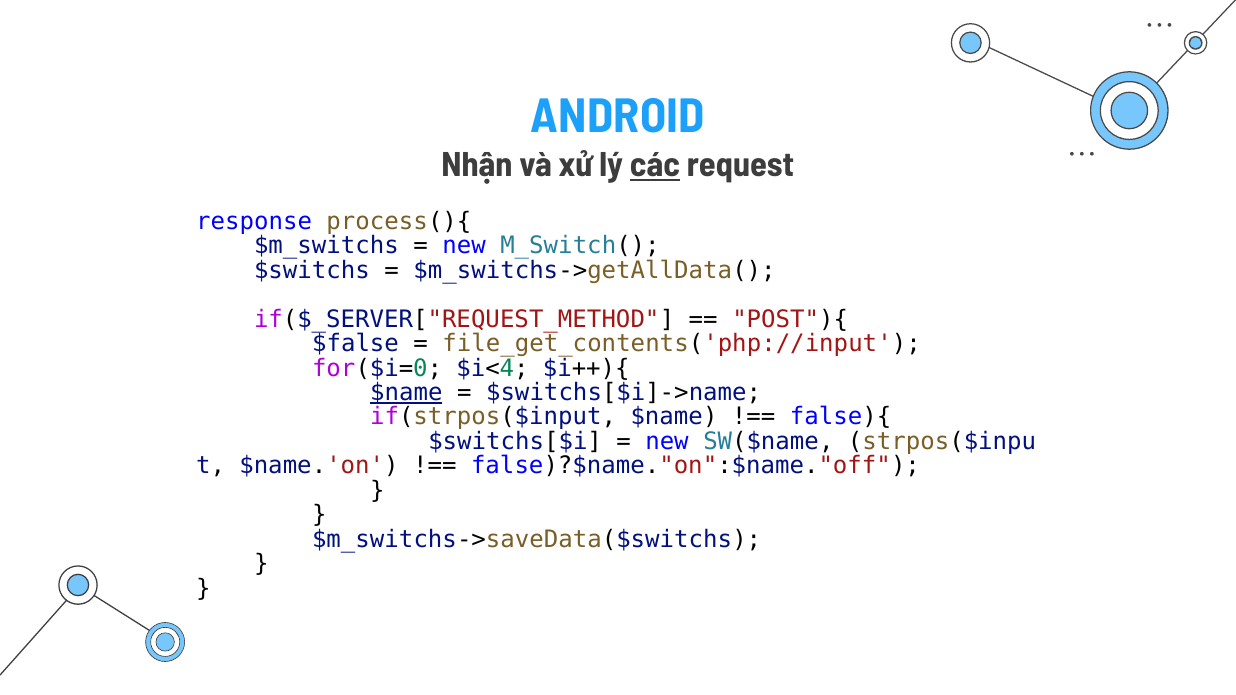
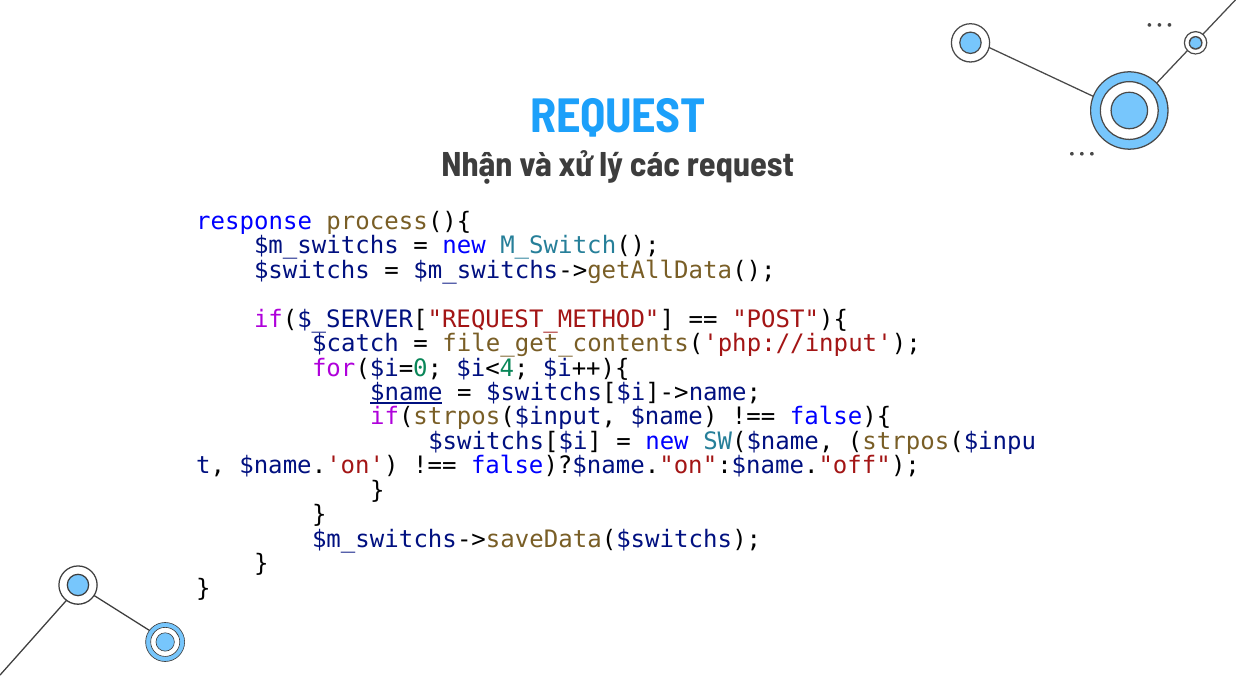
ANDROID at (618, 117): ANDROID -> REQUEST
các underline: present -> none
$false: $false -> $catch
